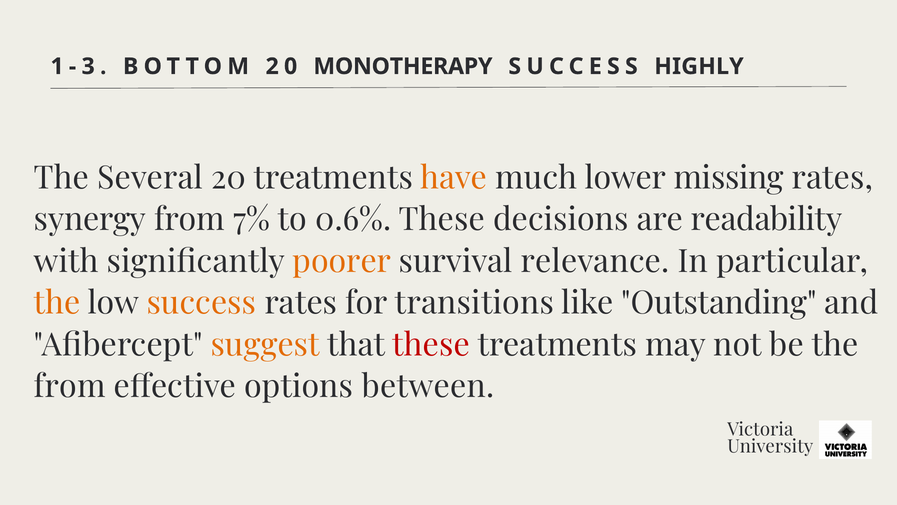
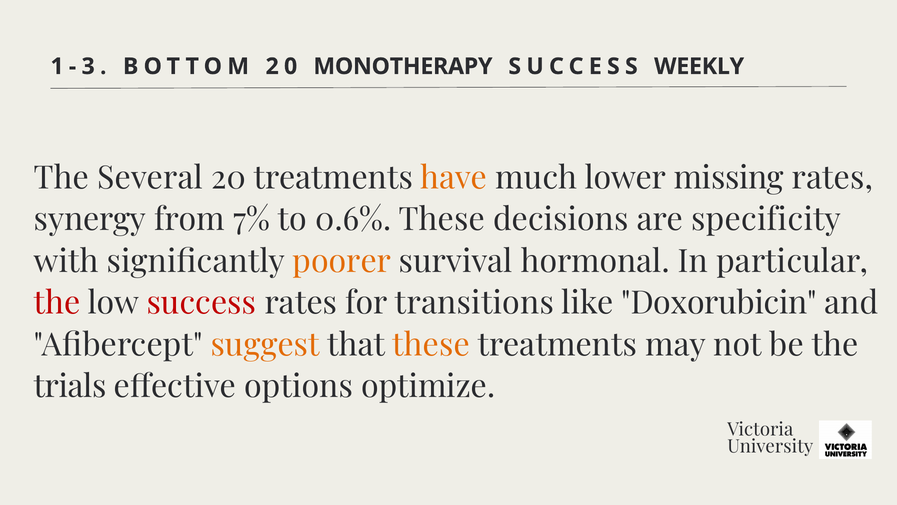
HIGHLY: HIGHLY -> WEEKLY
readability: readability -> specificity
relevance: relevance -> hormonal
the at (57, 303) colour: orange -> red
success at (201, 303) colour: orange -> red
Outstanding: Outstanding -> Doxorubicin
these at (431, 345) colour: red -> orange
from at (70, 386): from -> trials
between: between -> optimize
